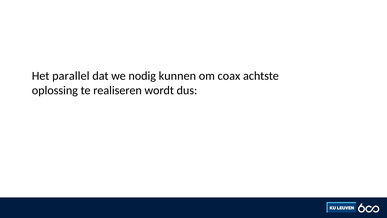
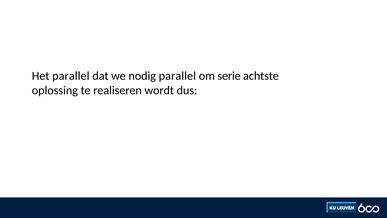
nodig kunnen: kunnen -> parallel
coax: coax -> serie
